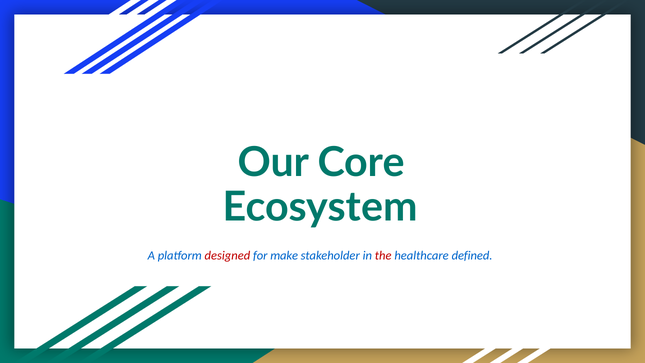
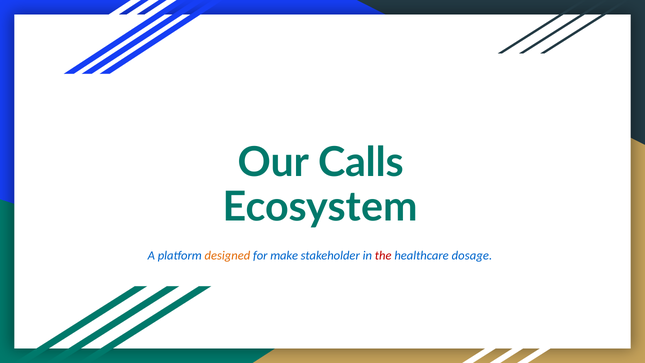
Core: Core -> Calls
designed colour: red -> orange
defined: defined -> dosage
